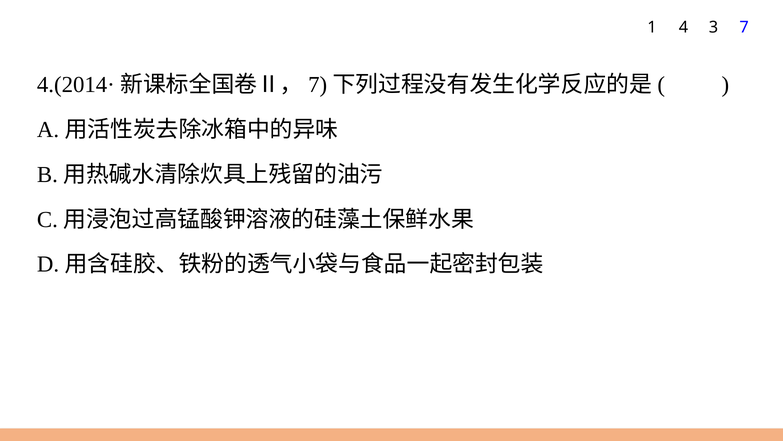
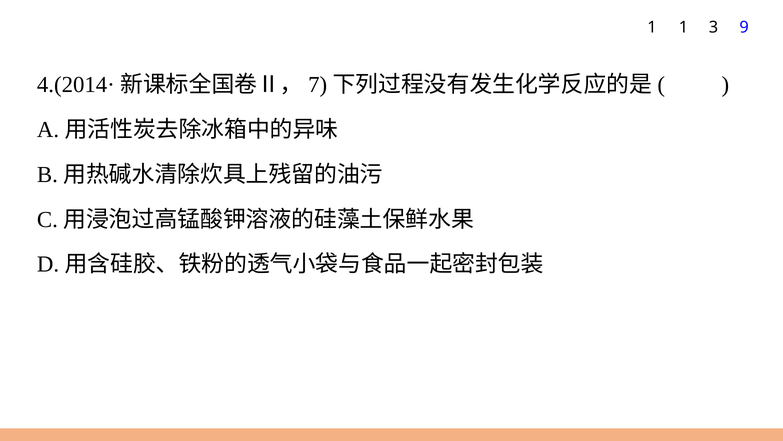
1 4: 4 -> 1
3 7: 7 -> 9
